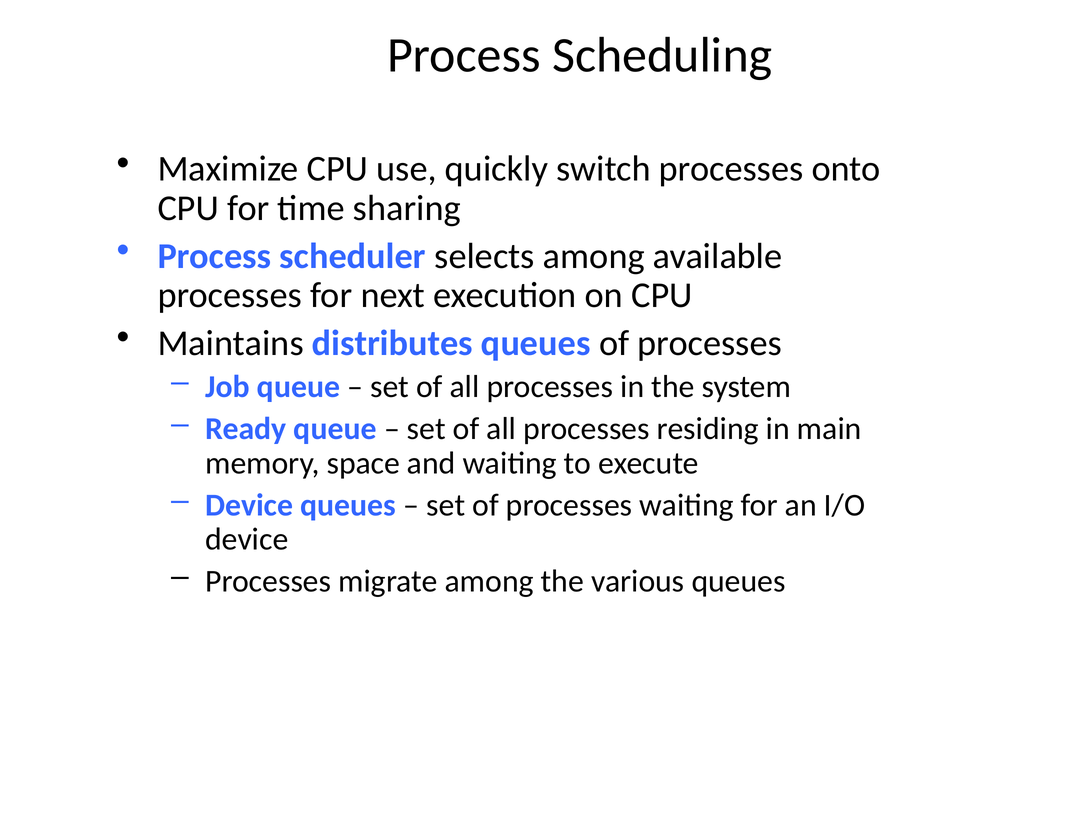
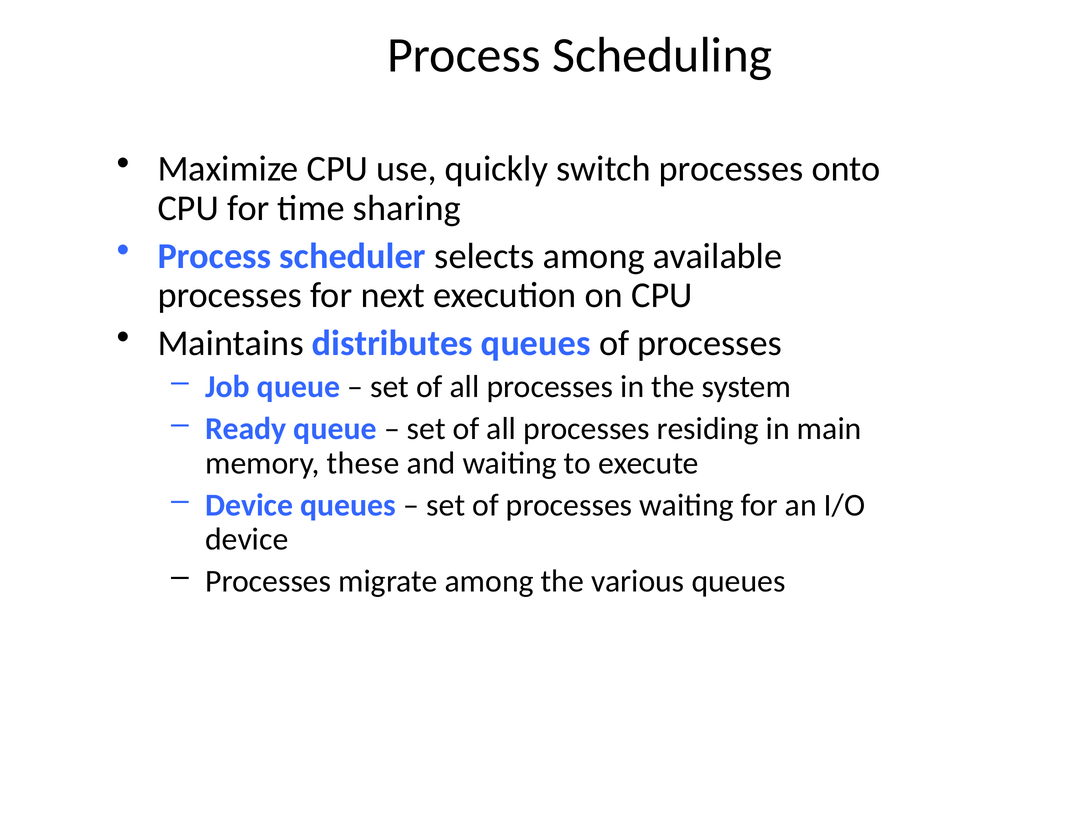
space: space -> these
